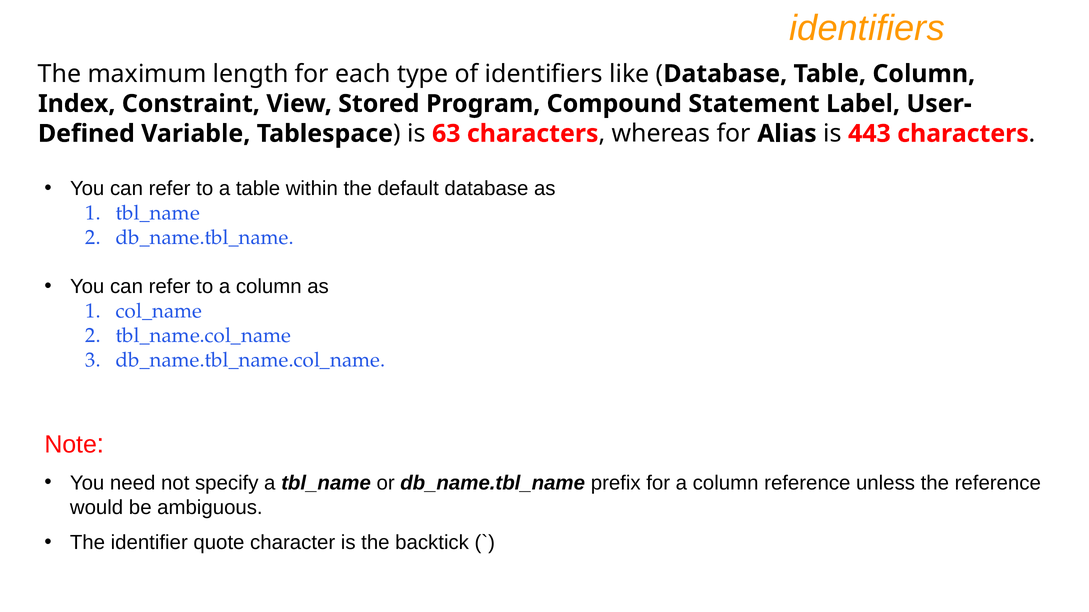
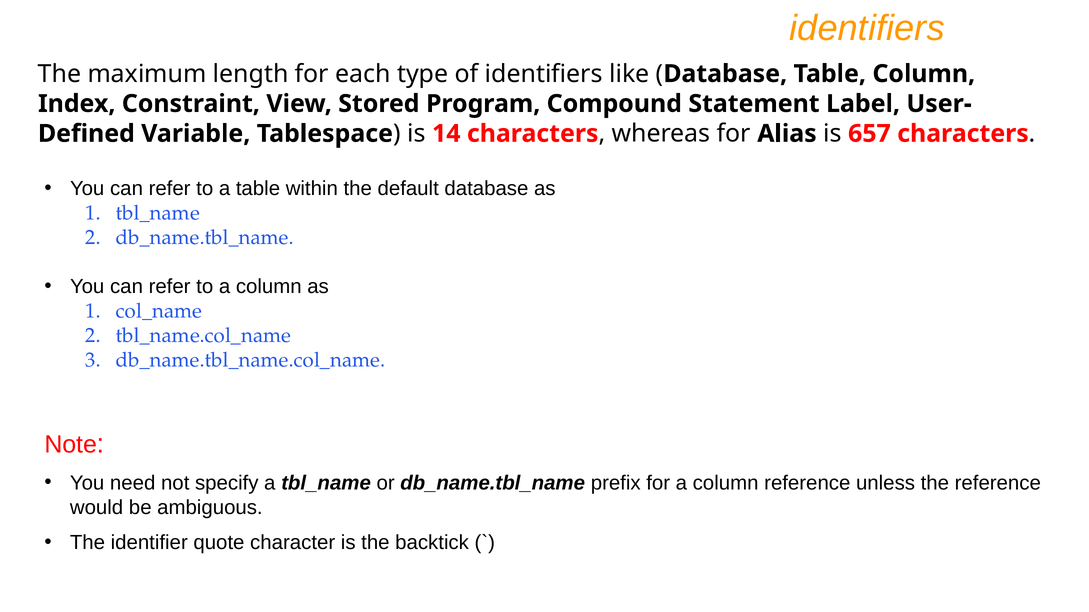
63: 63 -> 14
443: 443 -> 657
